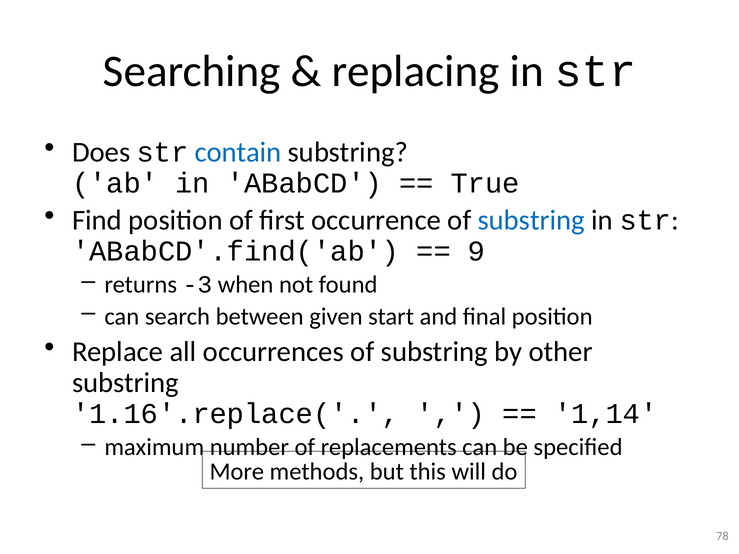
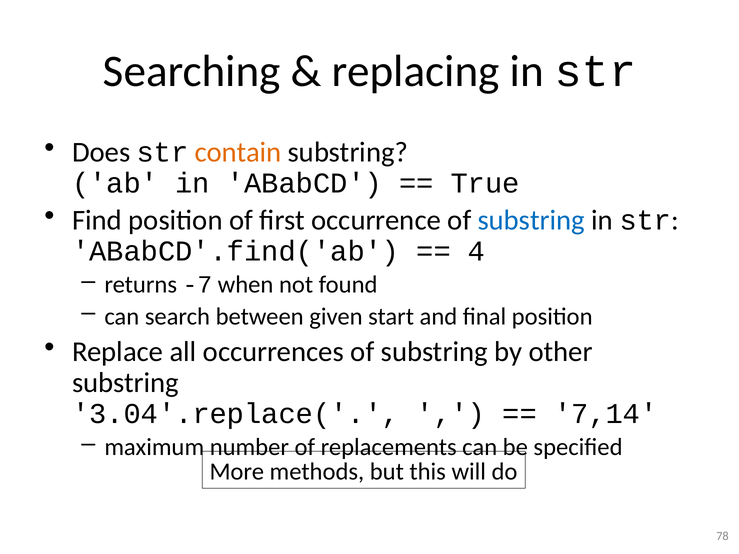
contain colour: blue -> orange
9: 9 -> 4
-3: -3 -> -7
1.16'.replace(: 1.16'.replace( -> 3.04'.replace(
1,14: 1,14 -> 7,14
